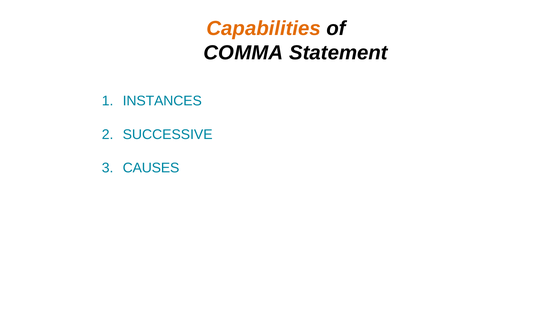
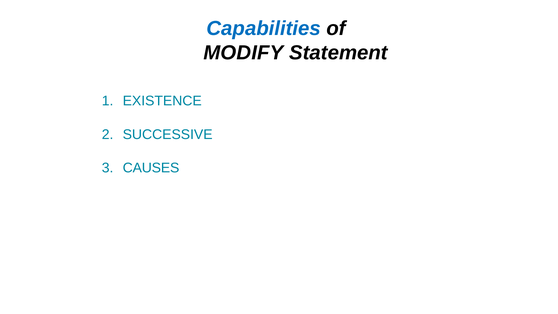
Capabilities colour: orange -> blue
COMMA: COMMA -> MODIFY
INSTANCES: INSTANCES -> EXISTENCE
